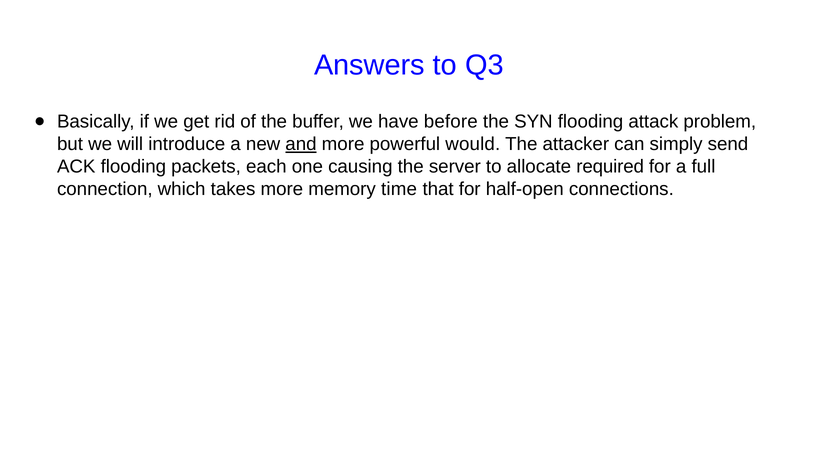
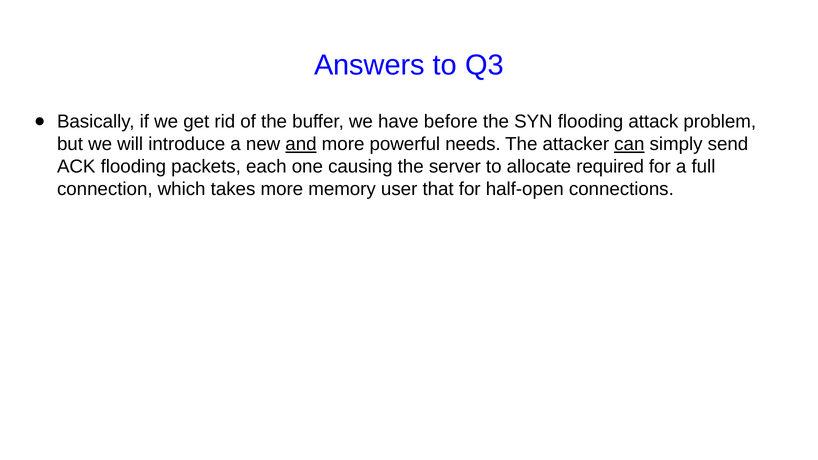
would: would -> needs
can underline: none -> present
time: time -> user
